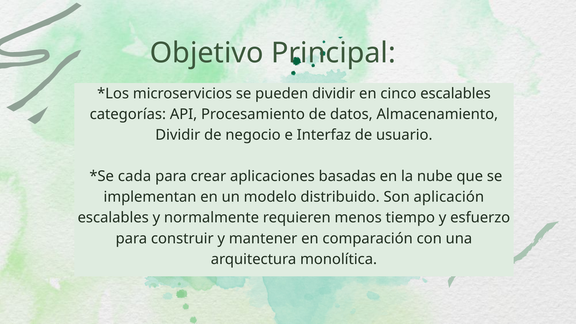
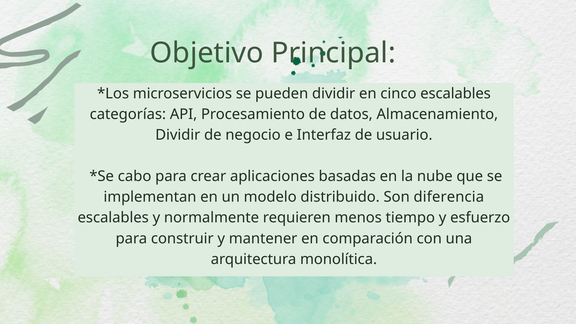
cada: cada -> cabo
aplicación: aplicación -> diferencia
